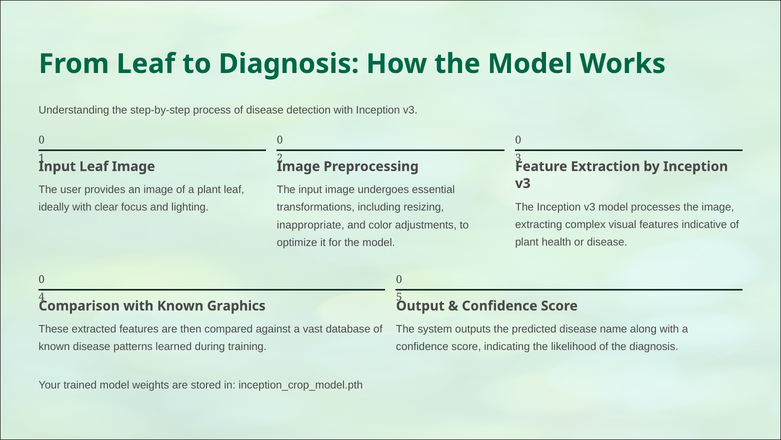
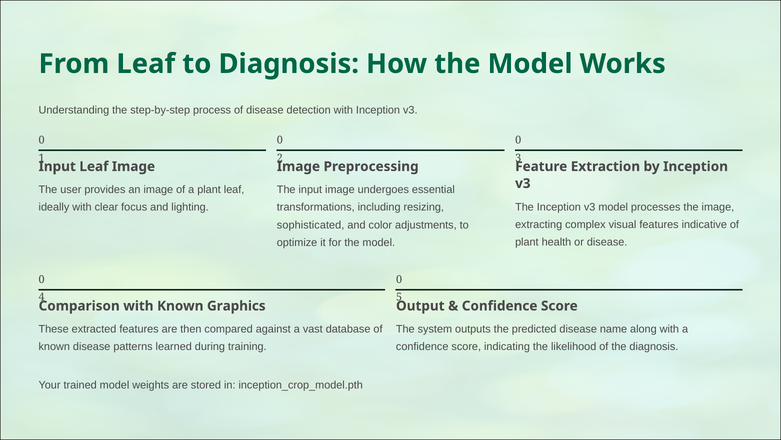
inappropriate: inappropriate -> sophisticated
